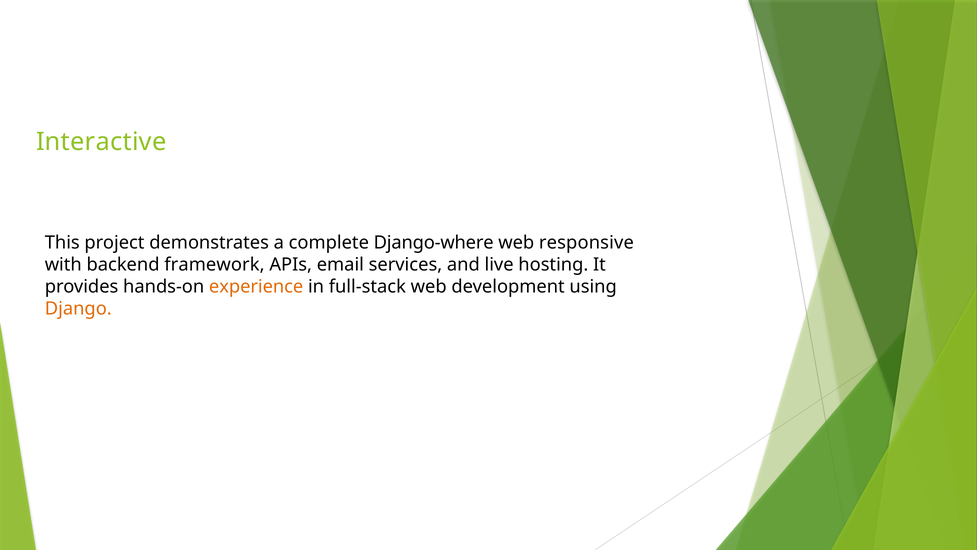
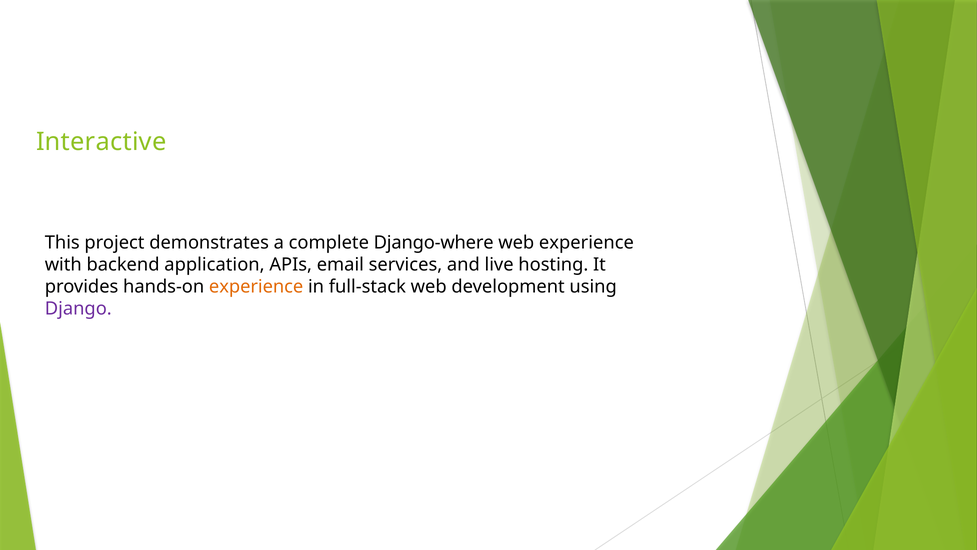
web responsive: responsive -> experience
framework: framework -> application
Django colour: orange -> purple
